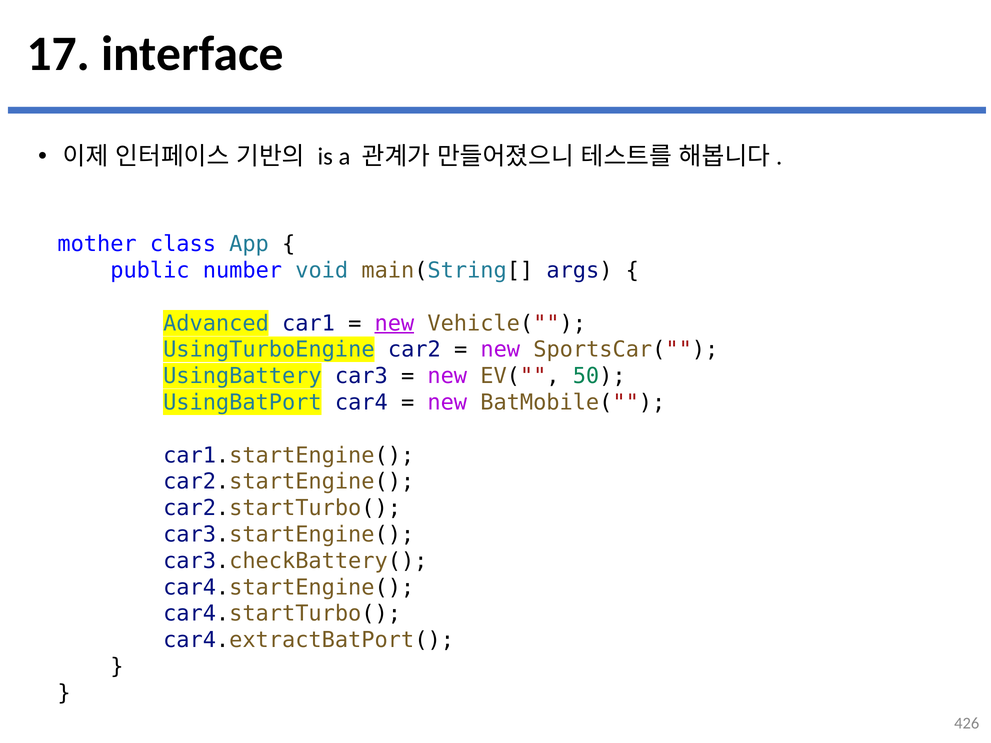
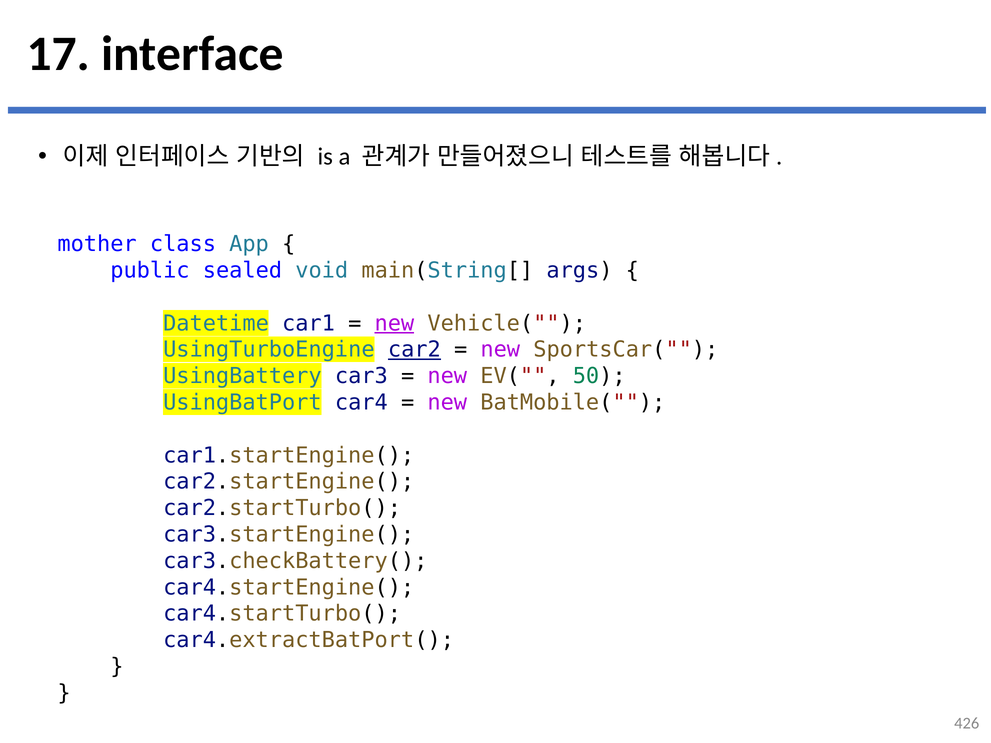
number: number -> sealed
Advanced: Advanced -> Datetime
car2 underline: none -> present
